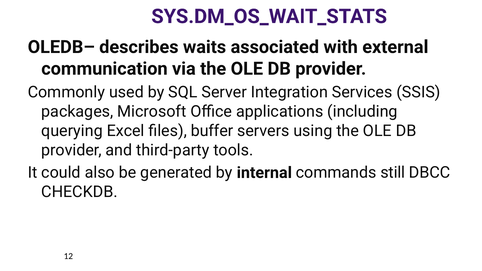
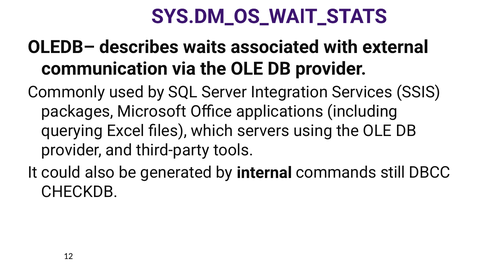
buffer: buffer -> which
